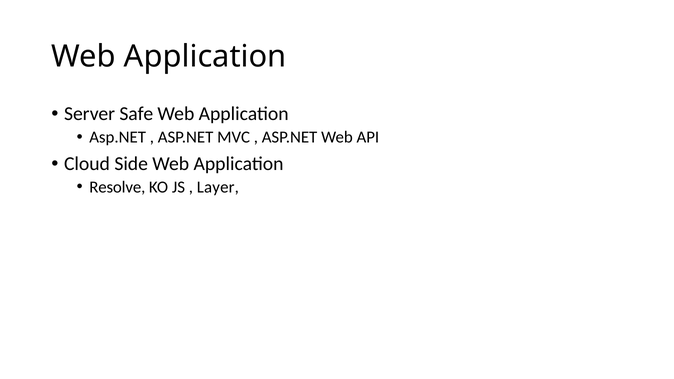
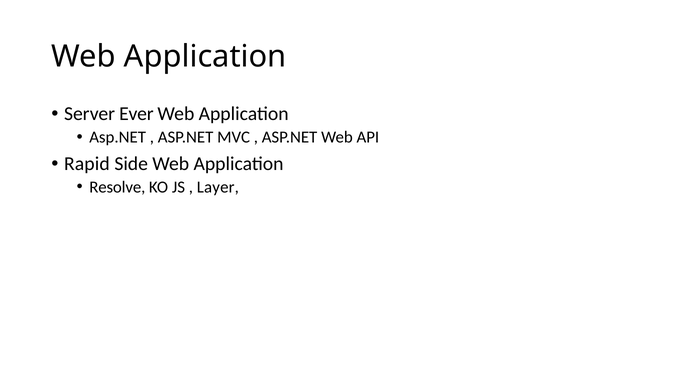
Safe: Safe -> Ever
Cloud: Cloud -> Rapid
